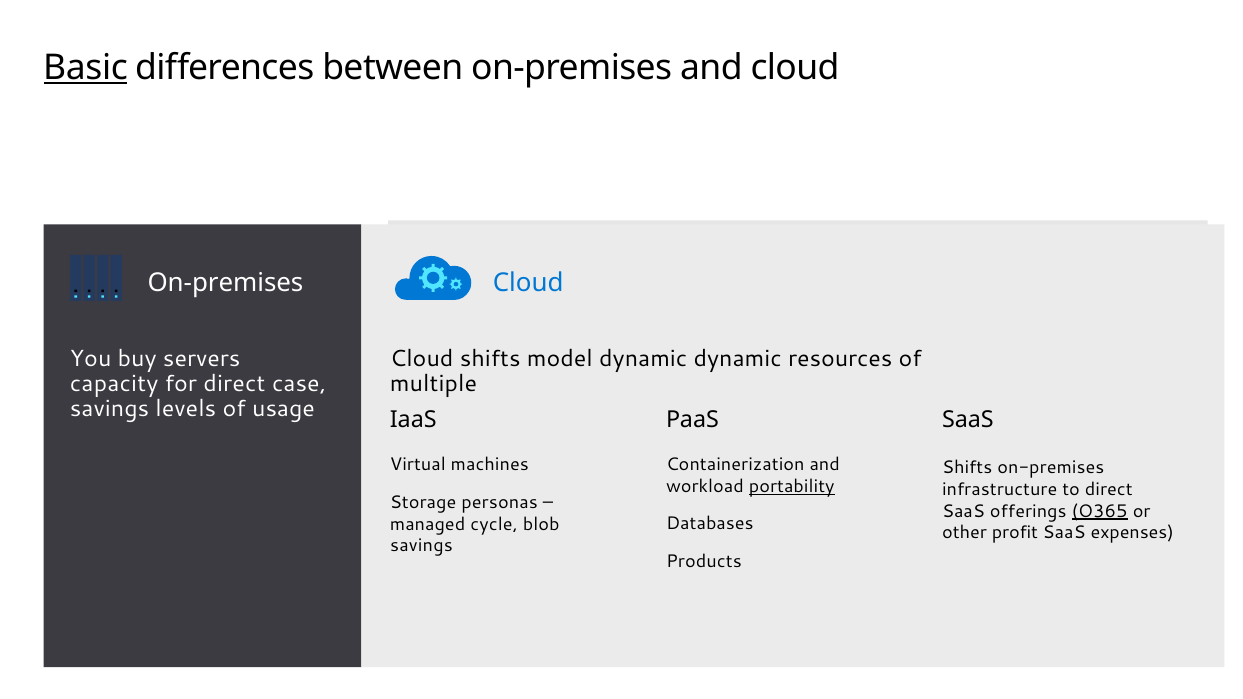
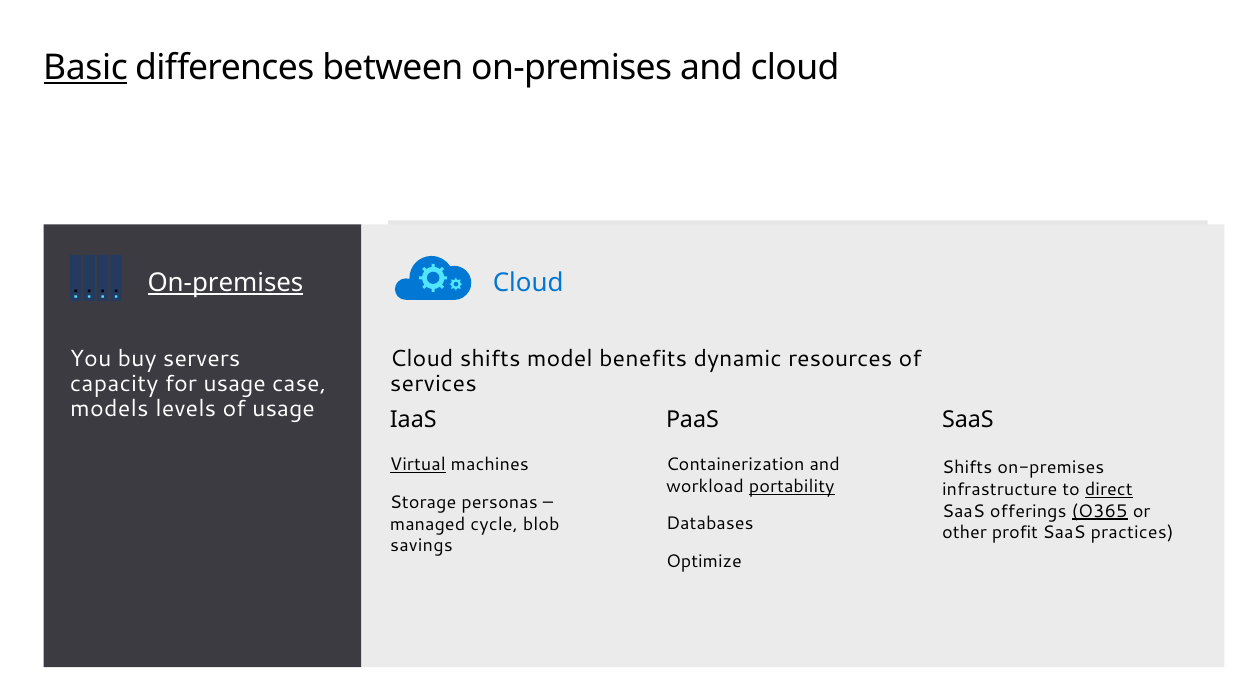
On-premises at (225, 283) underline: none -> present
model dynamic: dynamic -> benefits
multiple: multiple -> services
for direct: direct -> usage
savings at (110, 409): savings -> models
Virtual underline: none -> present
direct at (1109, 490) underline: none -> present
expenses: expenses -> practices
Products: Products -> Optimize
